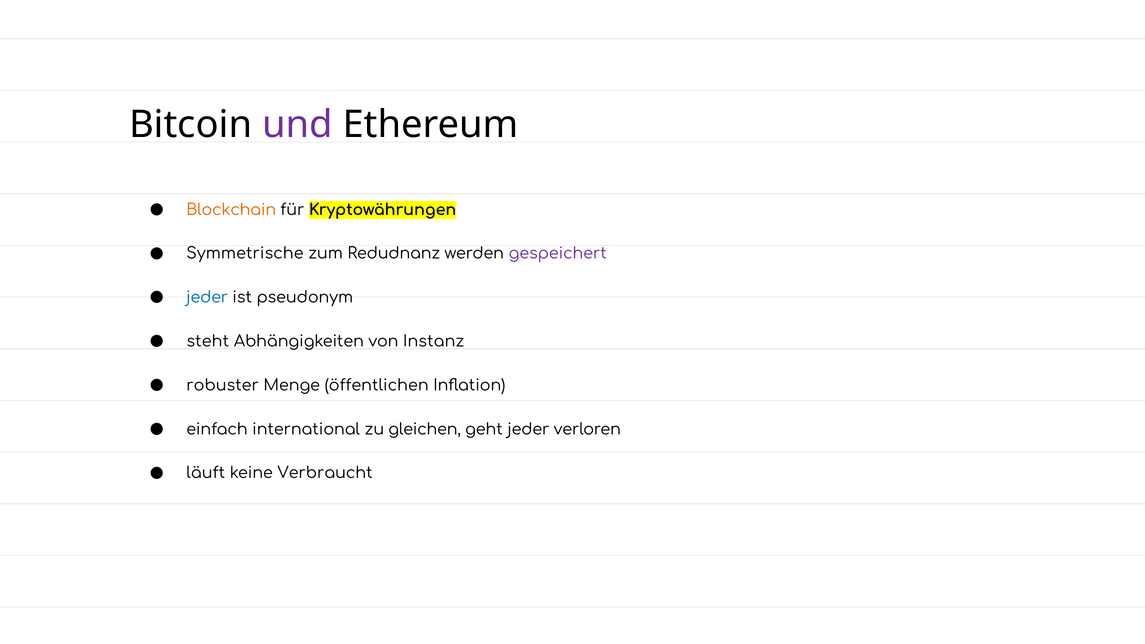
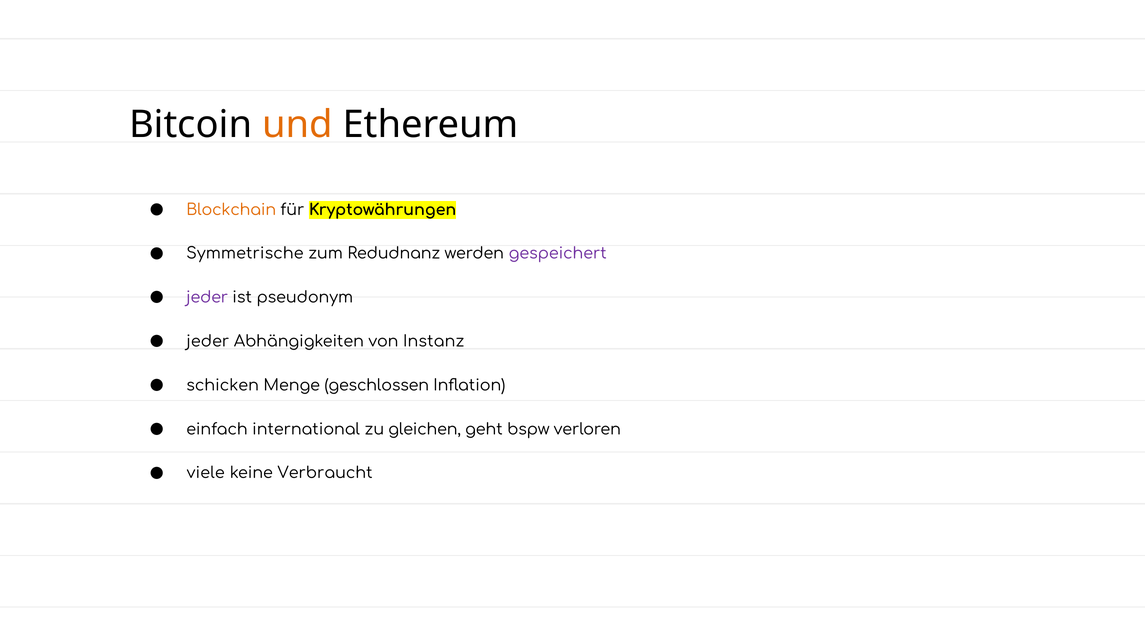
und colour: purple -> orange
jeder at (207, 298) colour: blue -> purple
steht at (208, 342): steht -> jeder
robuster: robuster -> schicken
öffentlichen: öffentlichen -> geschlossen
geht jeder: jeder -> bspw
läuft: läuft -> viele
